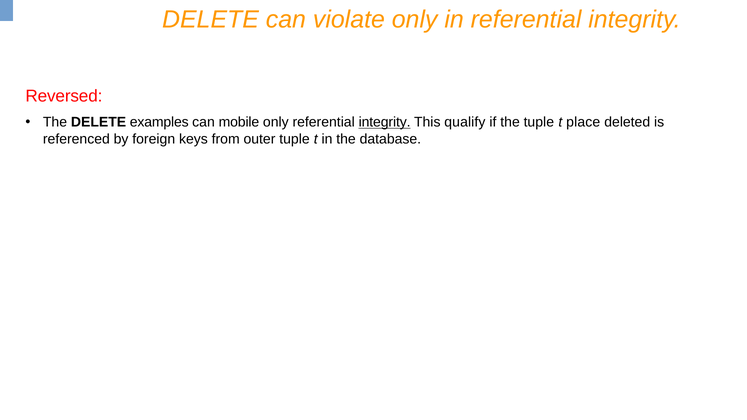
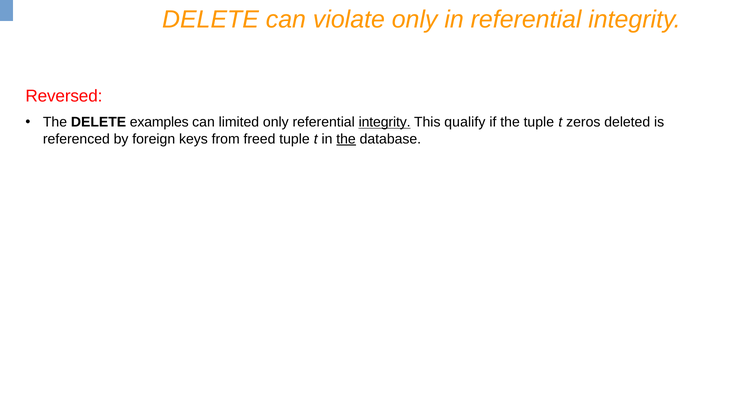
mobile: mobile -> limited
place: place -> zeros
outer: outer -> freed
the at (346, 139) underline: none -> present
